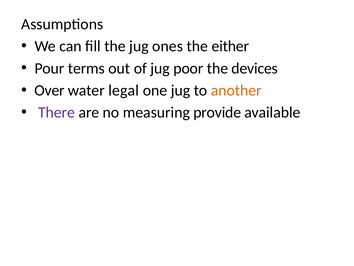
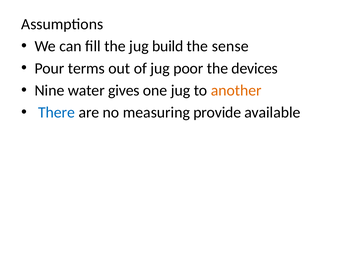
ones: ones -> build
either: either -> sense
Over: Over -> Nine
legal: legal -> gives
There colour: purple -> blue
